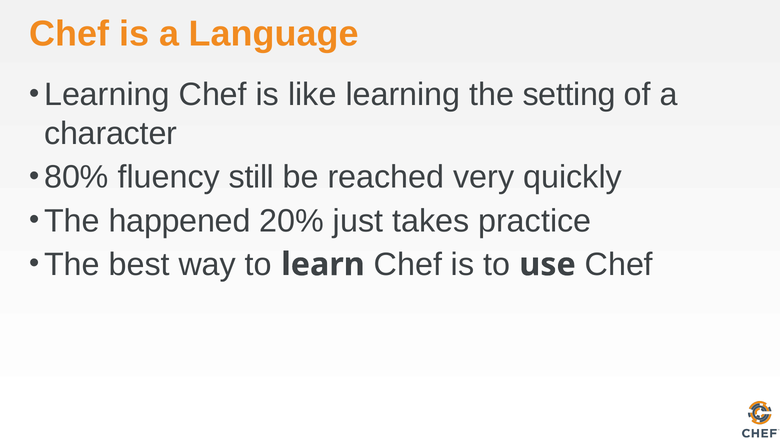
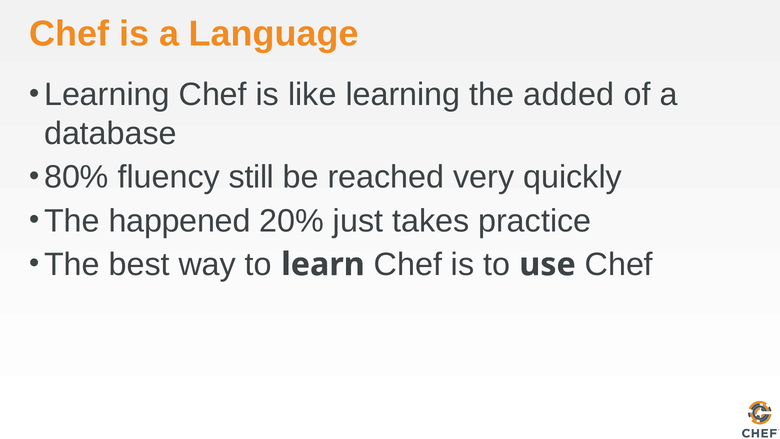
setting: setting -> added
character: character -> database
